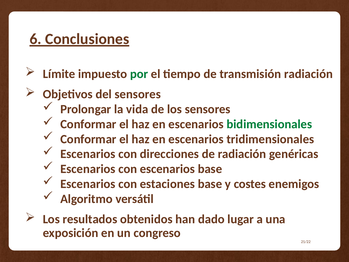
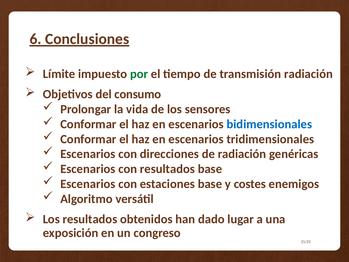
del sensores: sensores -> consumo
bidimensionales colour: green -> blue
con escenarios: escenarios -> resultados
